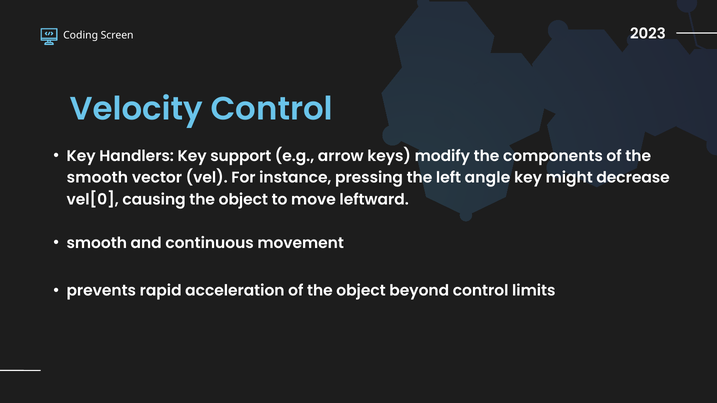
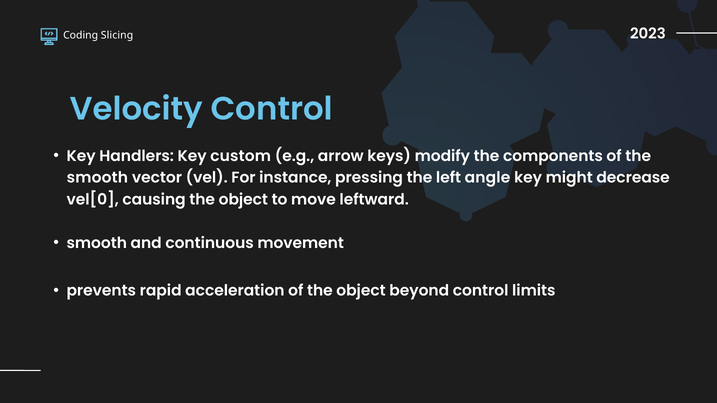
Screen: Screen -> Slicing
support: support -> custom
